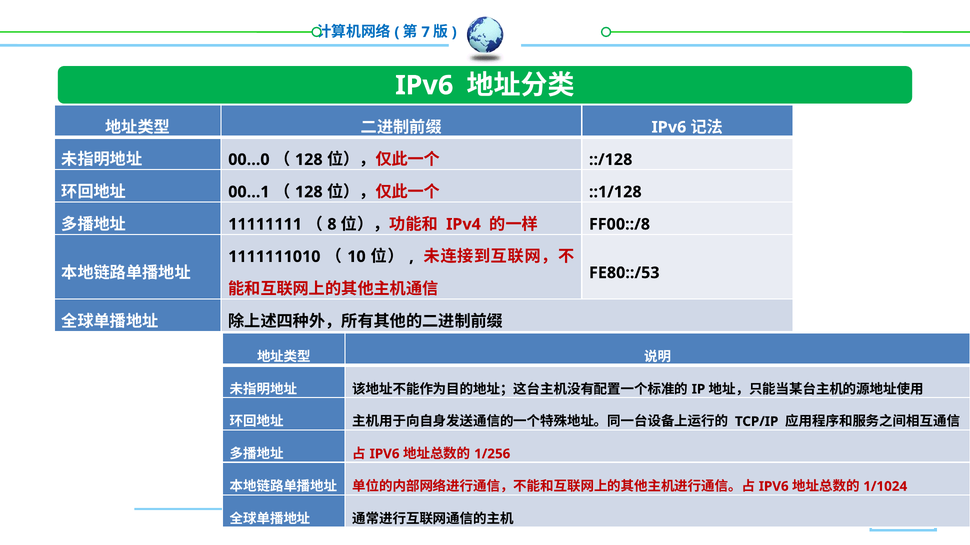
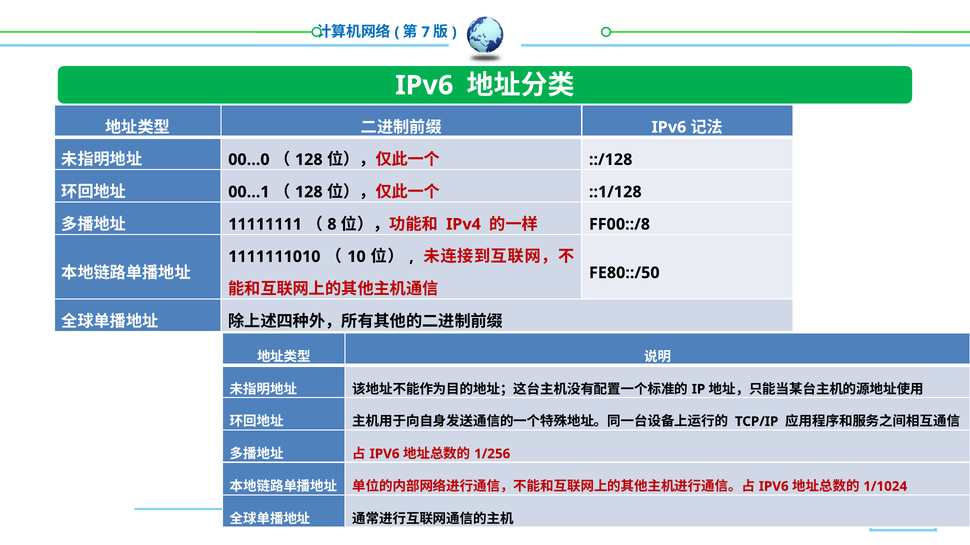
FE80::/53: FE80::/53 -> FE80::/50
